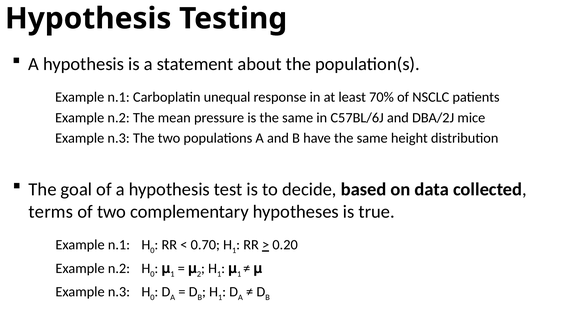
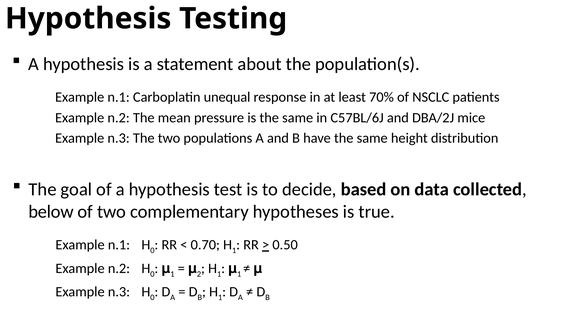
terms: terms -> below
0.20: 0.20 -> 0.50
